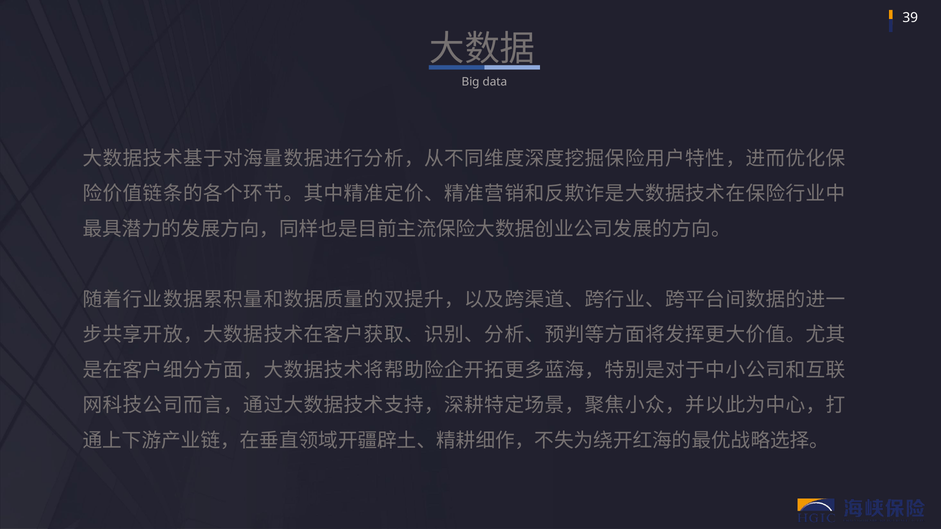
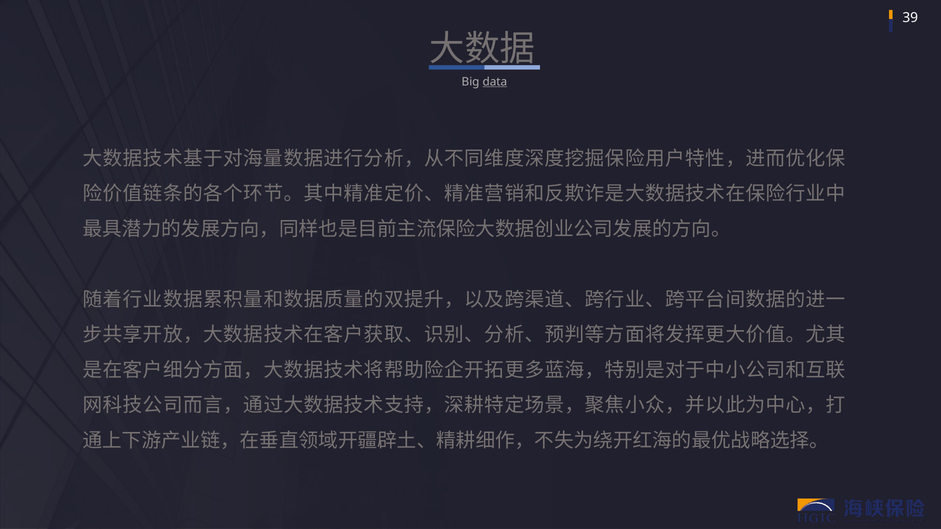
data underline: none -> present
